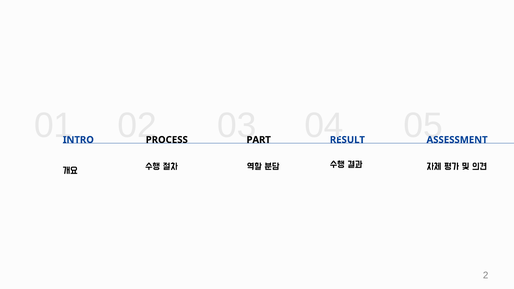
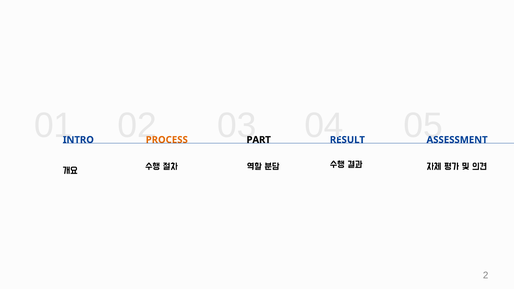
PROCESS colour: black -> orange
